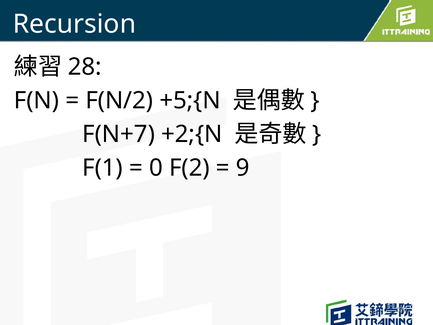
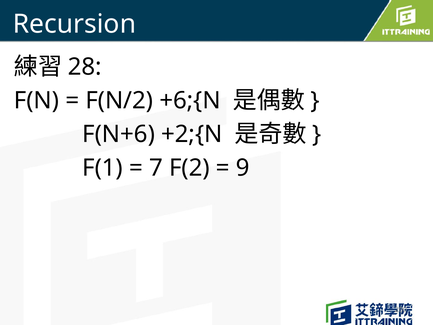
+5;{N: +5;{N -> +6;{N
F(N+7: F(N+7 -> F(N+6
0: 0 -> 7
